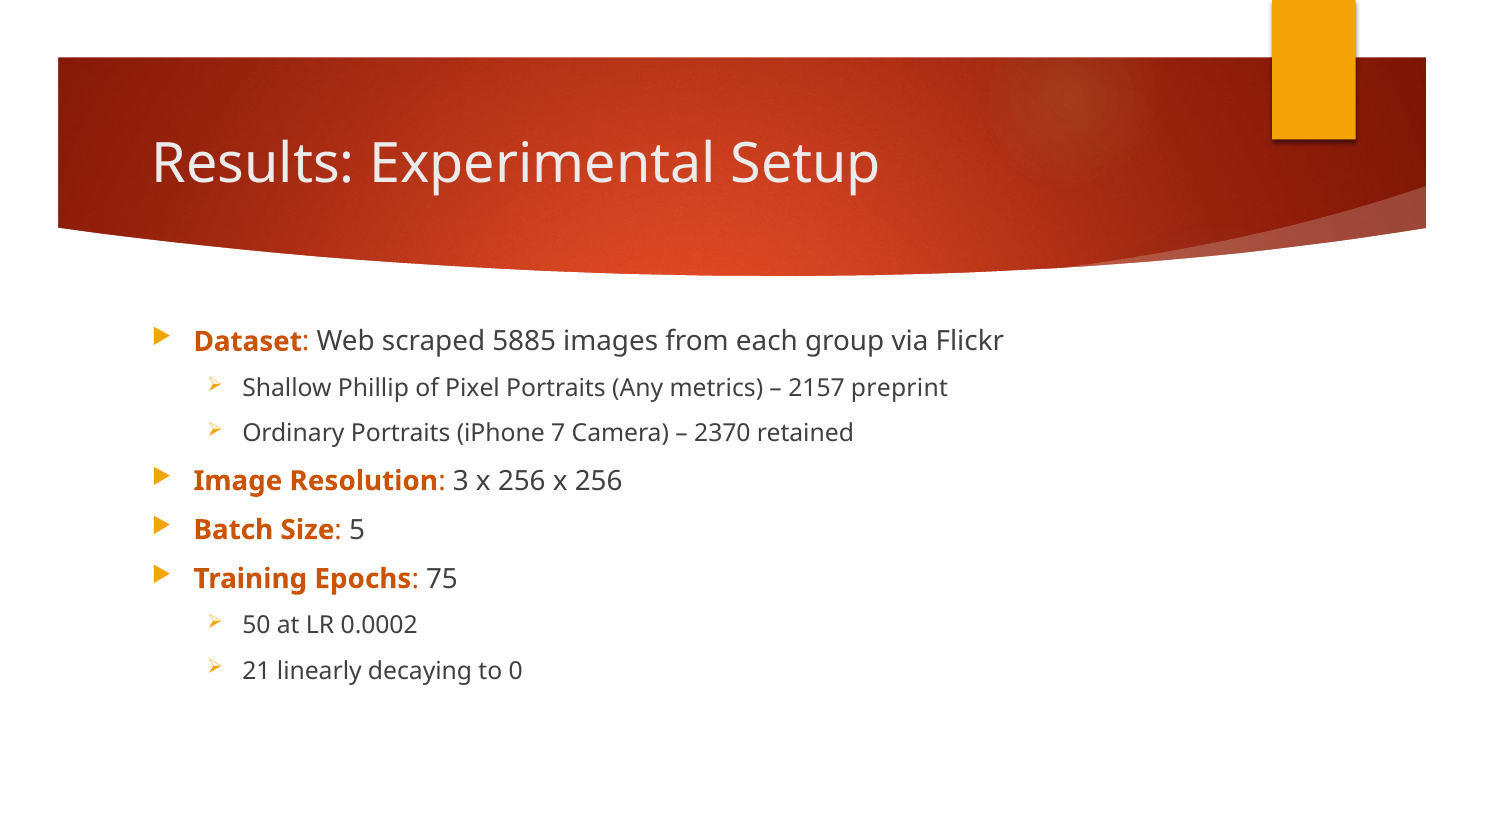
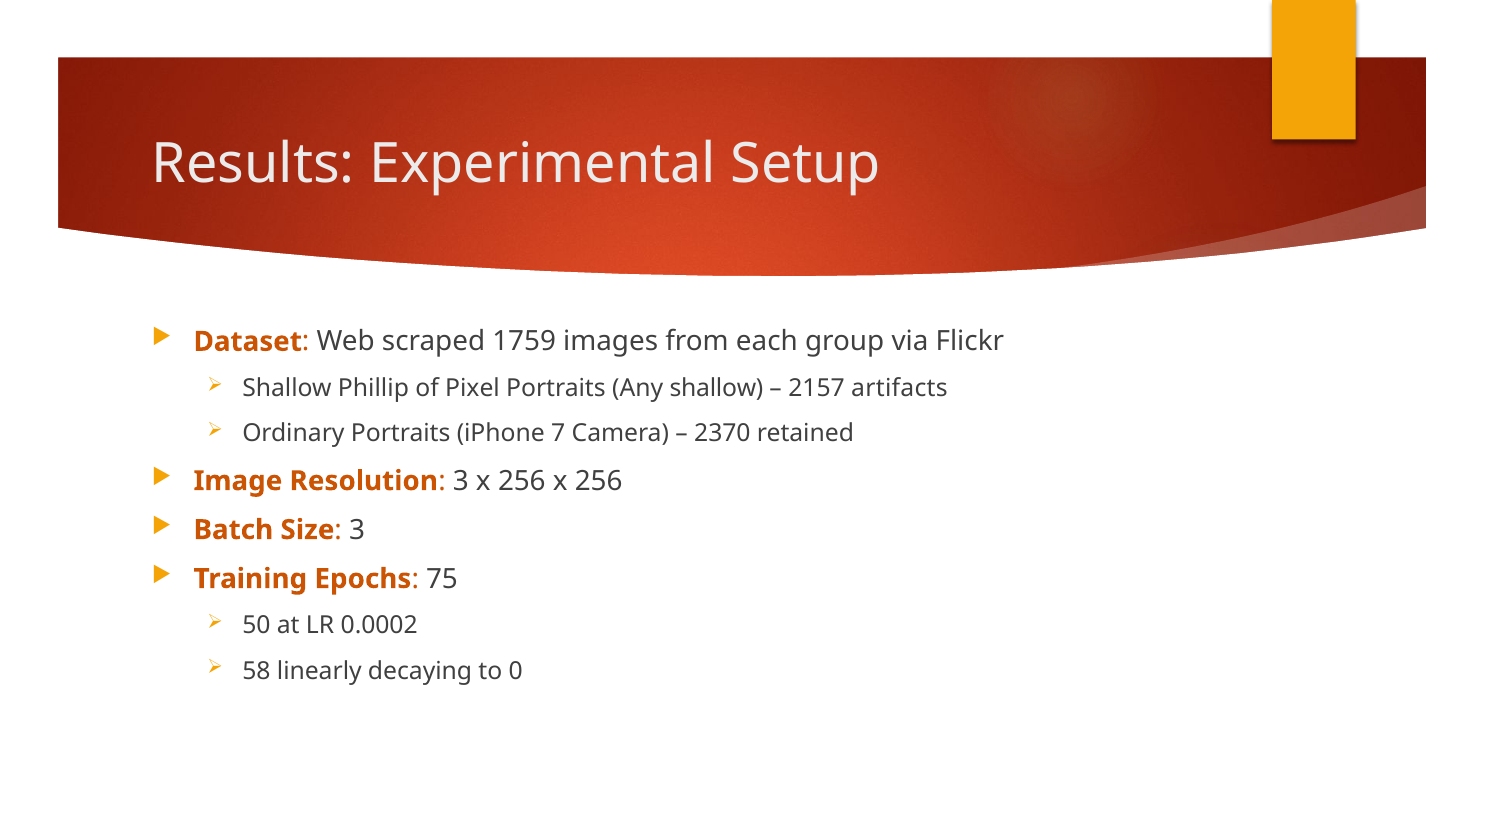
5885: 5885 -> 1759
Any metrics: metrics -> shallow
preprint: preprint -> artifacts
5 at (357, 529): 5 -> 3
21: 21 -> 58
